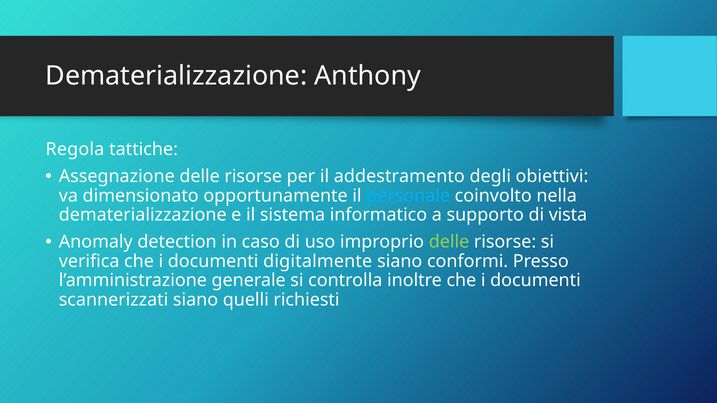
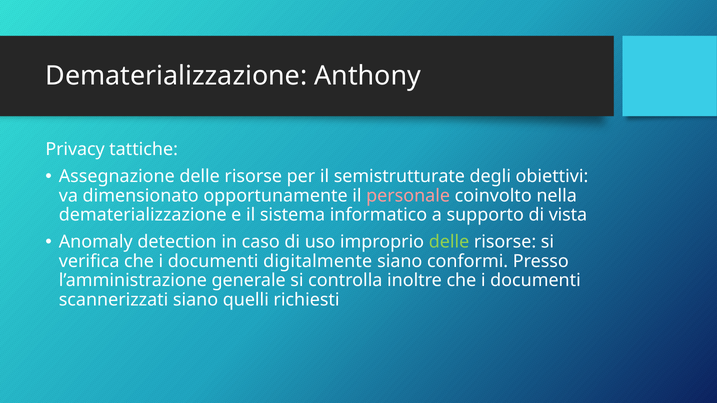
Regola: Regola -> Privacy
addestramento: addestramento -> semistrutturate
personale colour: light blue -> pink
